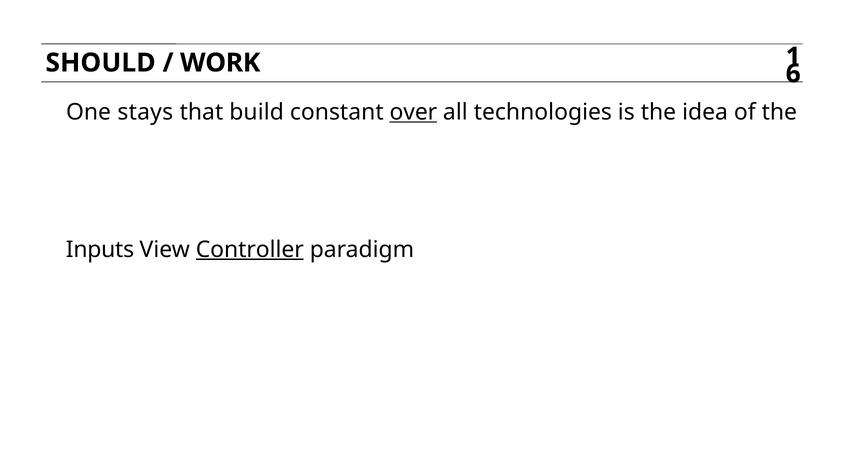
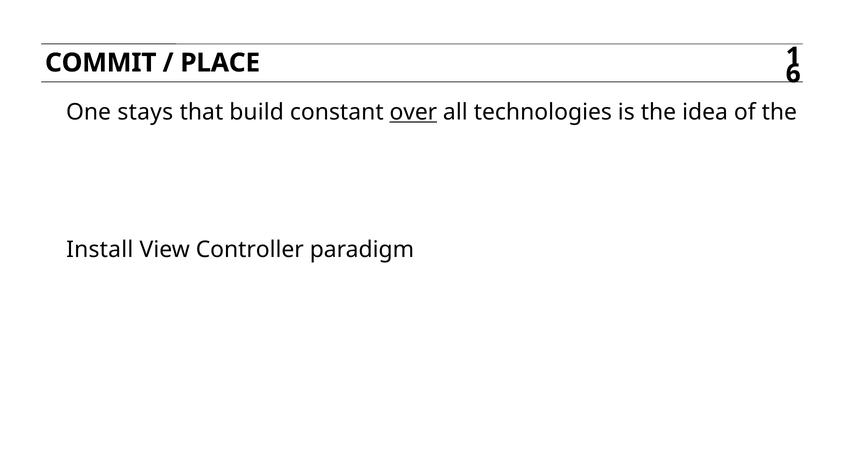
SHOULD: SHOULD -> COMMIT
WORK: WORK -> PLACE
Inputs: Inputs -> Install
Controller underline: present -> none
